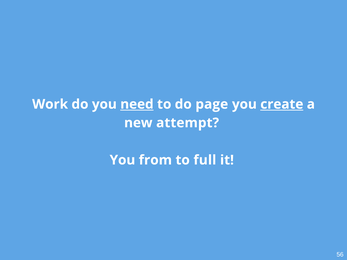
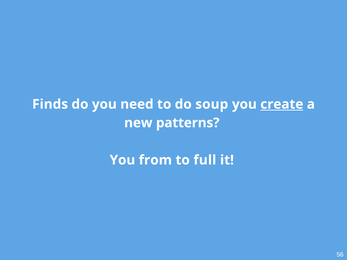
Work: Work -> Finds
need underline: present -> none
page: page -> soup
attempt: attempt -> patterns
